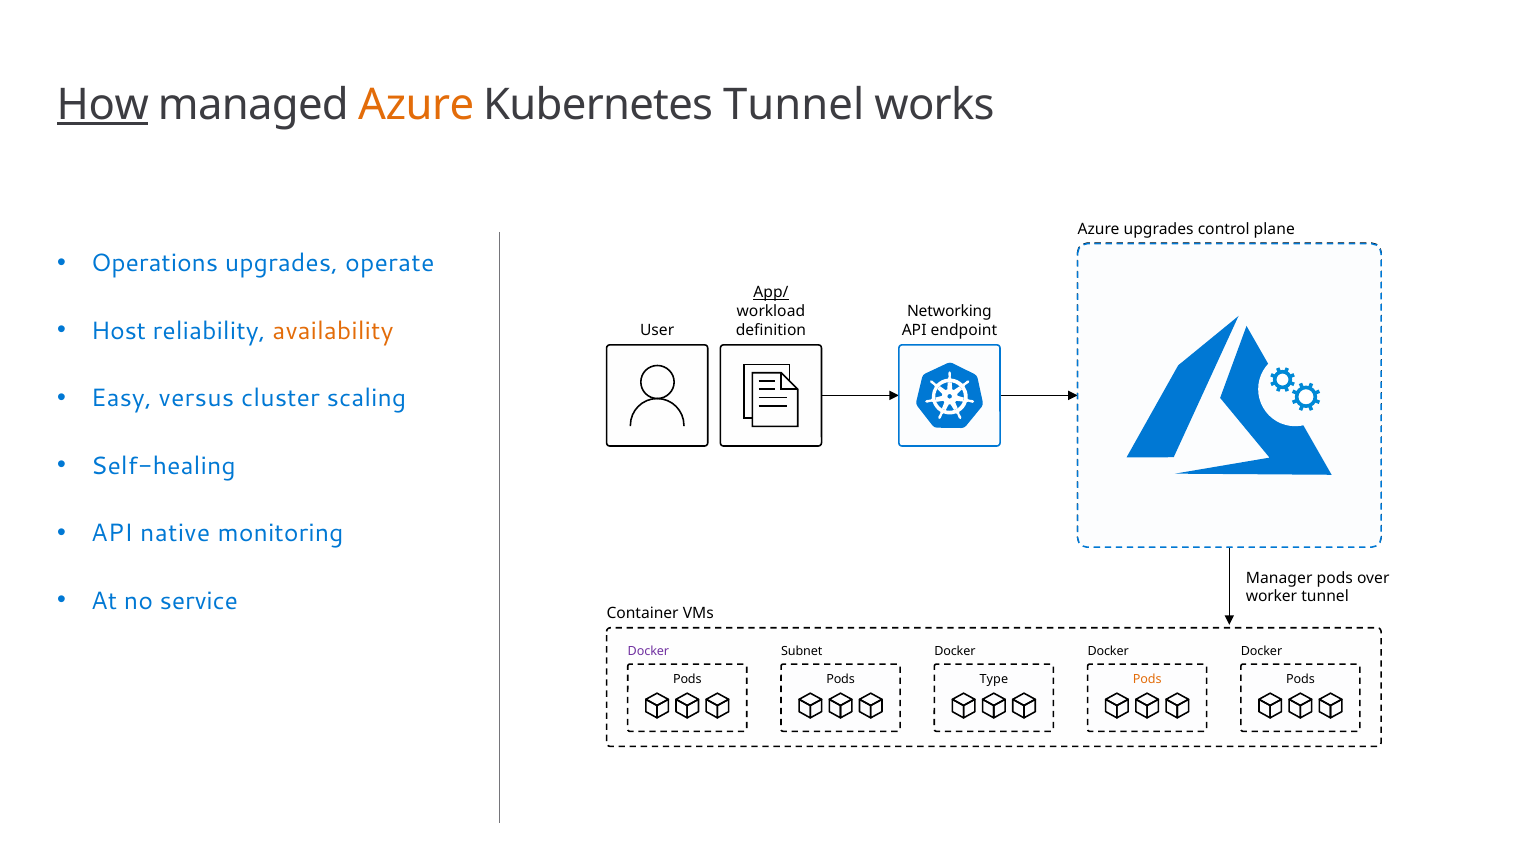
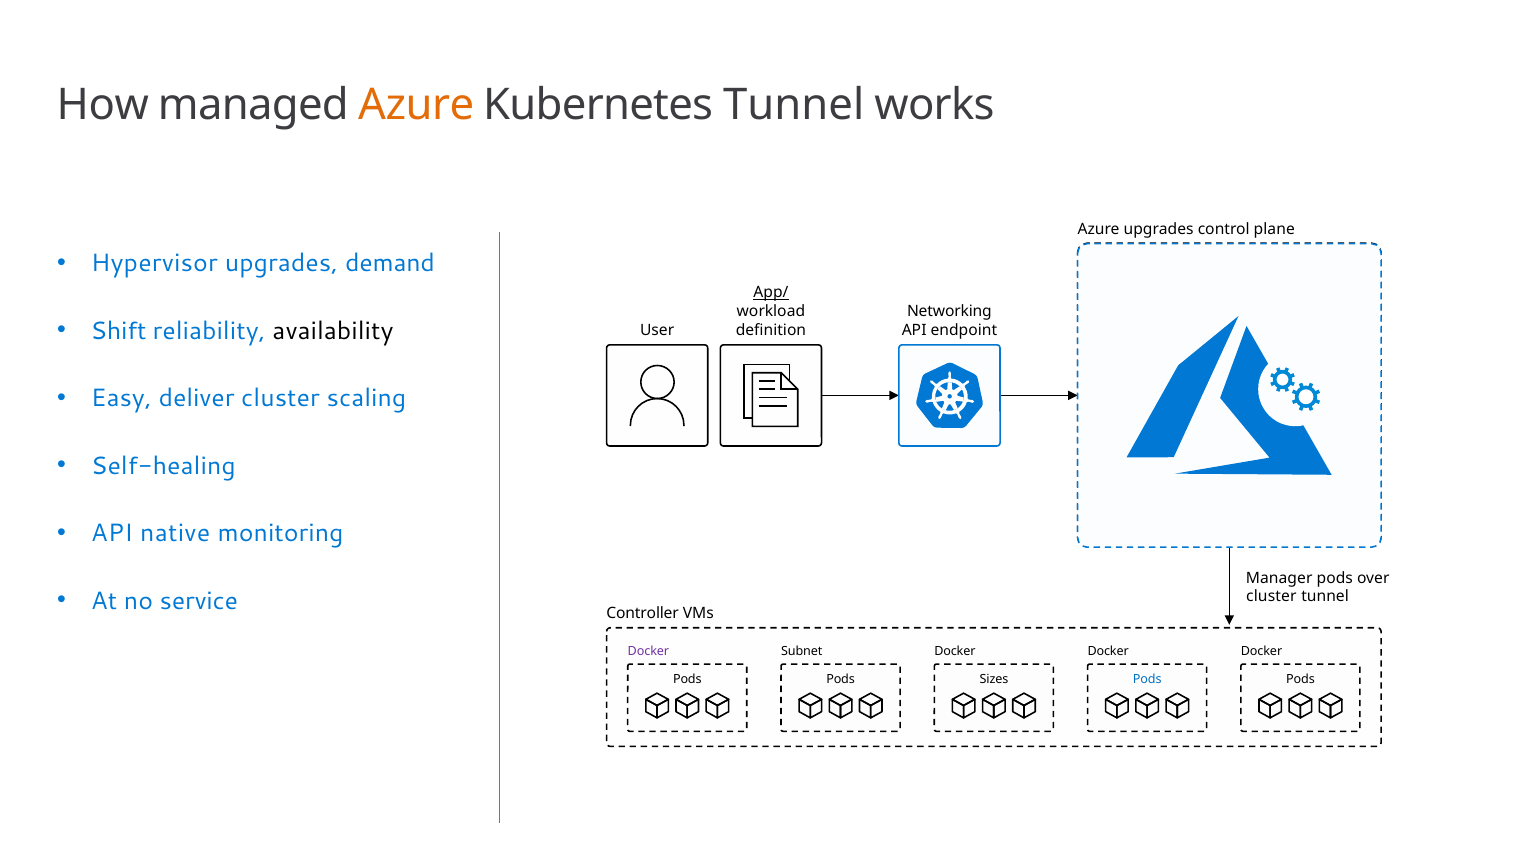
How underline: present -> none
Operations: Operations -> Hypervisor
operate: operate -> demand
Host: Host -> Shift
availability colour: orange -> black
versus: versus -> deliver
worker at (1272, 597): worker -> cluster
Container at (643, 614): Container -> Controller
Type: Type -> Sizes
Pods at (1147, 679) colour: orange -> blue
